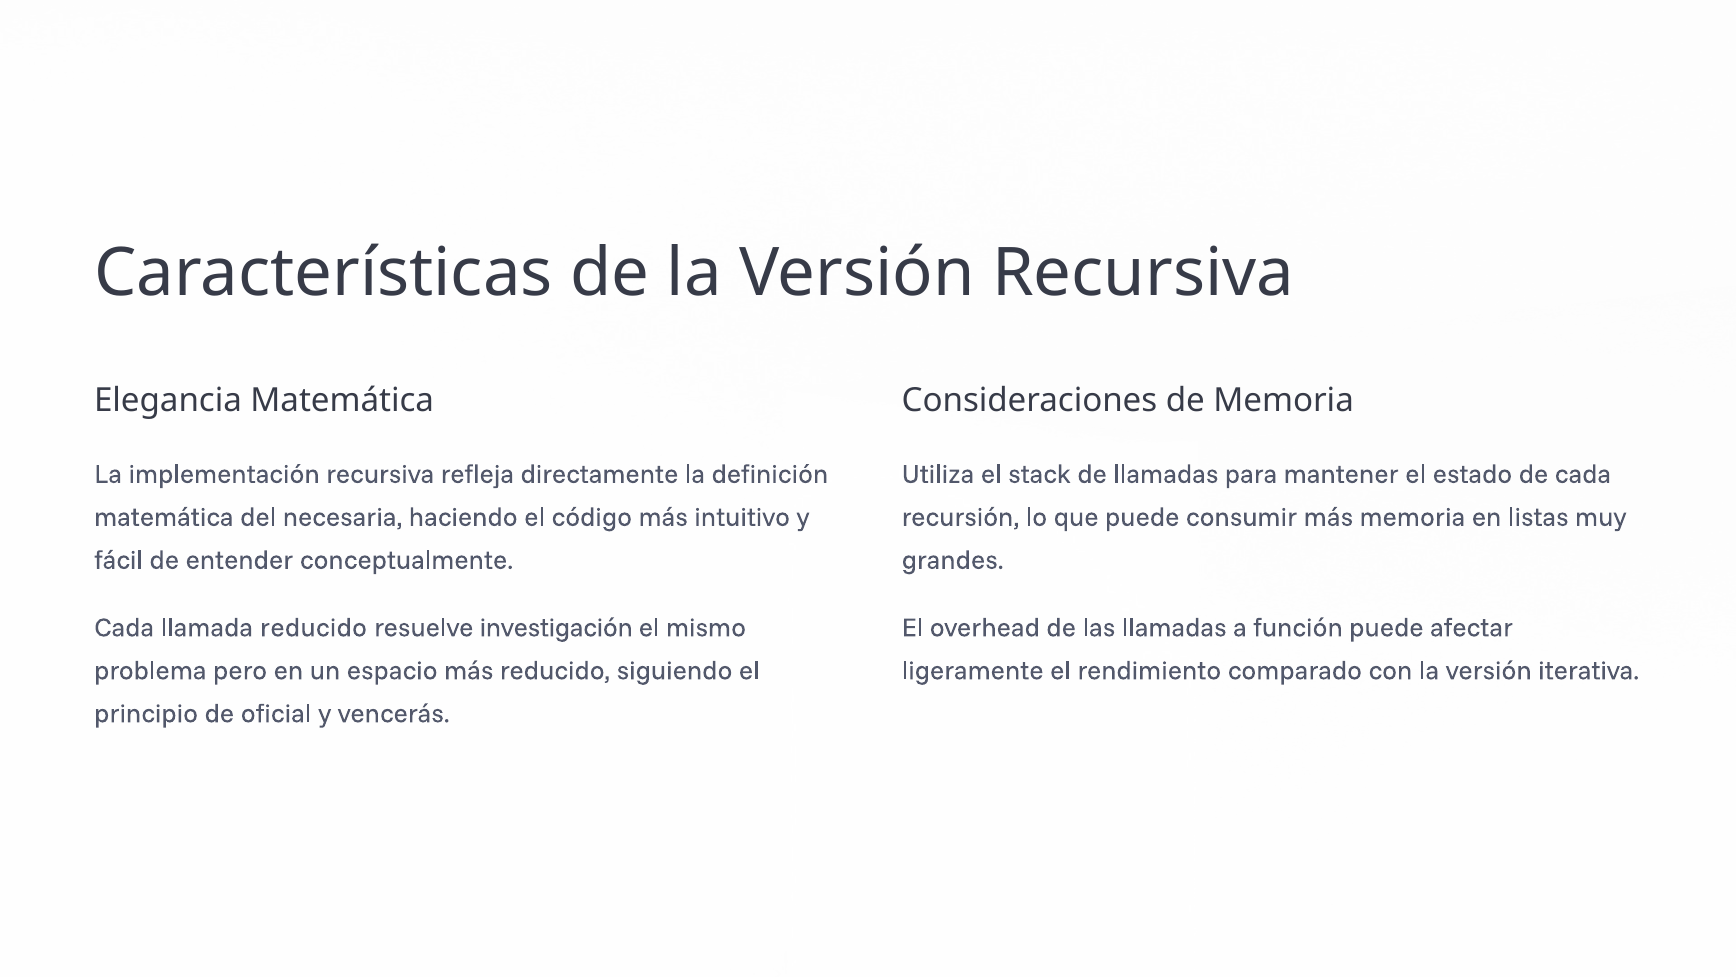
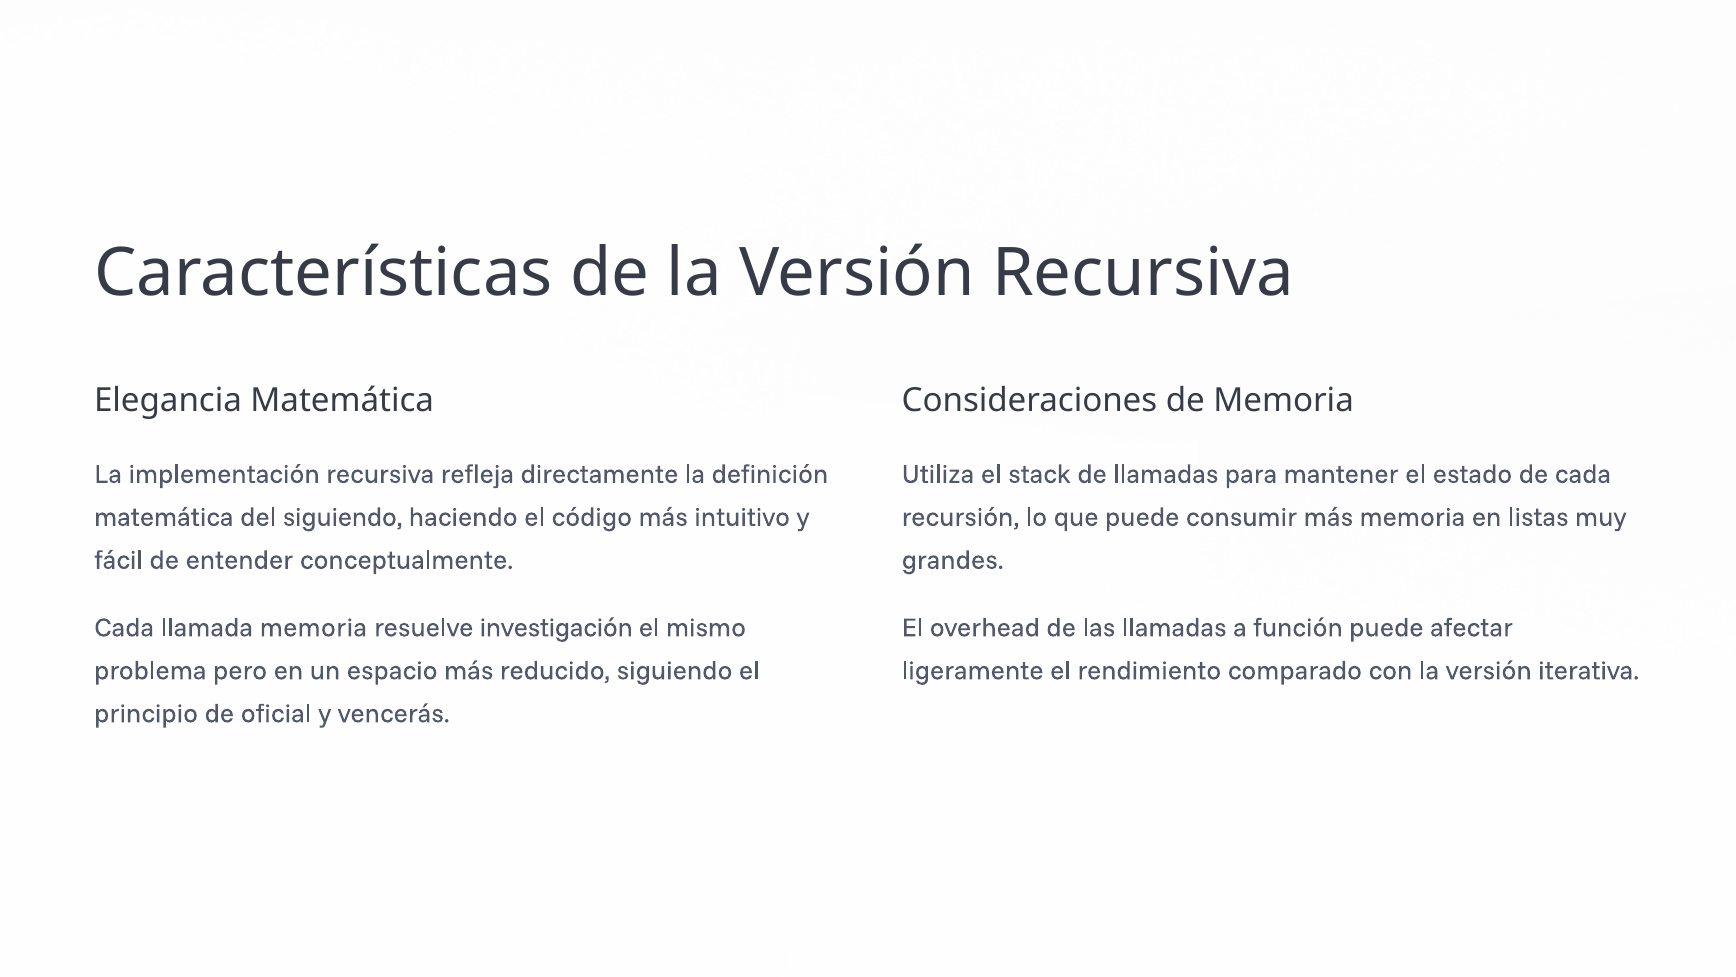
del necesaria: necesaria -> siguiendo
llamada reducido: reducido -> memoria
